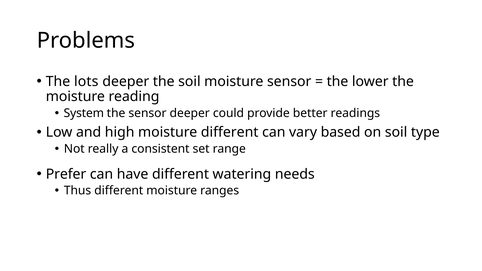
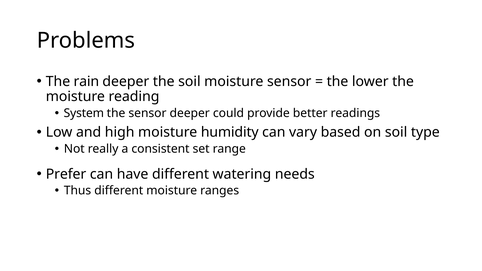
lots: lots -> rain
moisture different: different -> humidity
